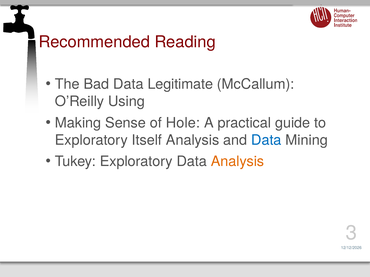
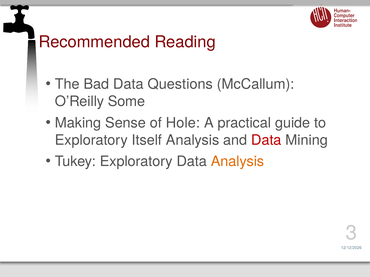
Legitimate: Legitimate -> Questions
Using: Using -> Some
Data at (266, 140) colour: blue -> red
